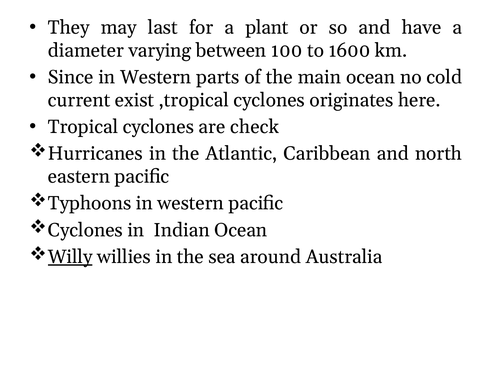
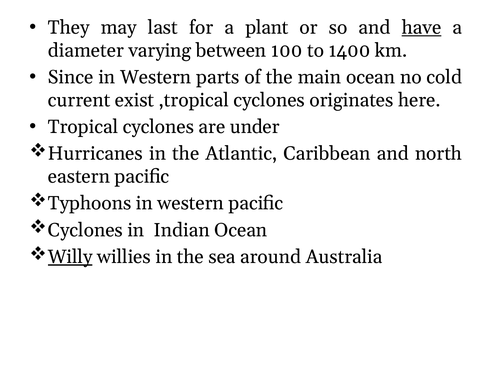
have underline: none -> present
1600: 1600 -> 1400
check: check -> under
